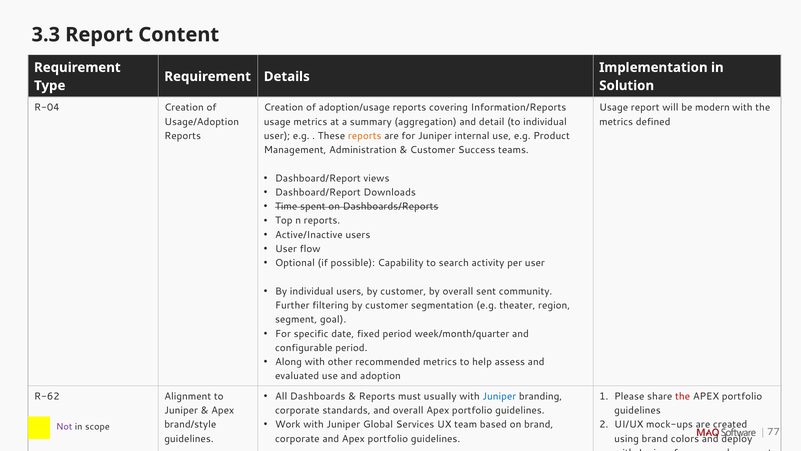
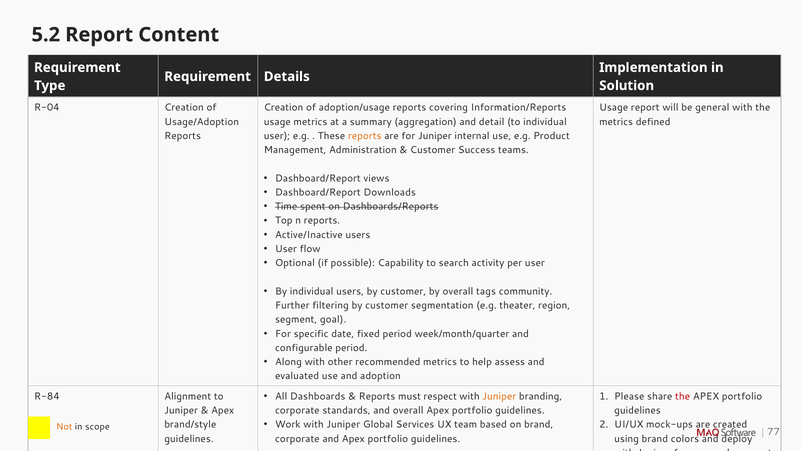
3.3: 3.3 -> 5.2
modern: modern -> general
sent: sent -> tags
usually: usually -> respect
Juniper at (499, 396) colour: blue -> orange
R-62: R-62 -> R-84
Not colour: purple -> orange
